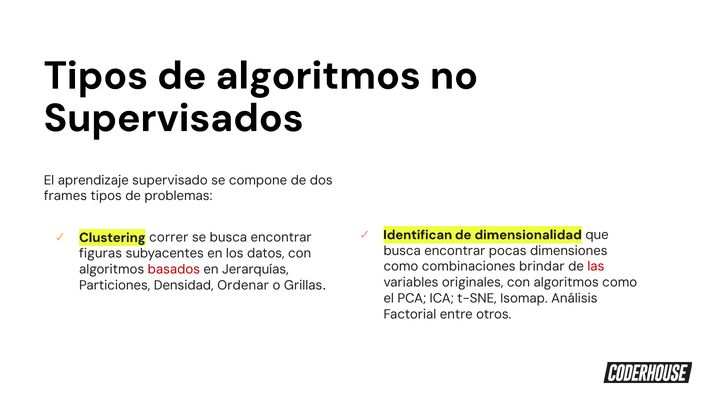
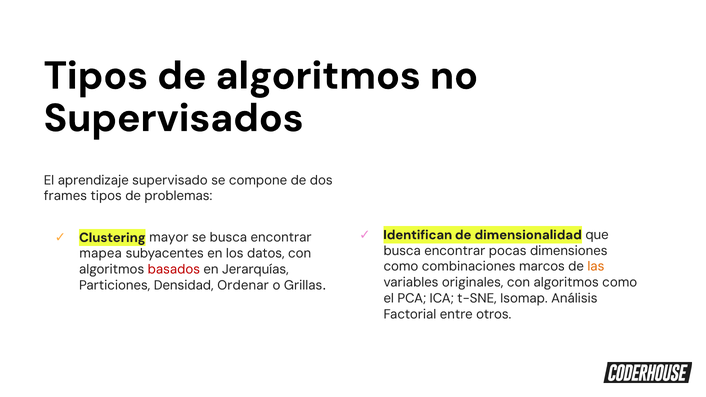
correr: correr -> mayor
figuras: figuras -> mapea
brindar: brindar -> marcos
las colour: red -> orange
